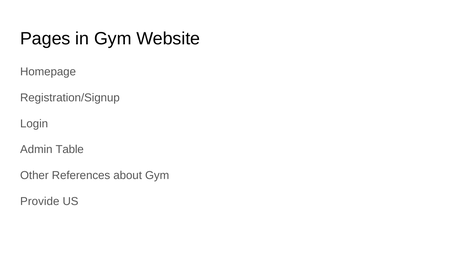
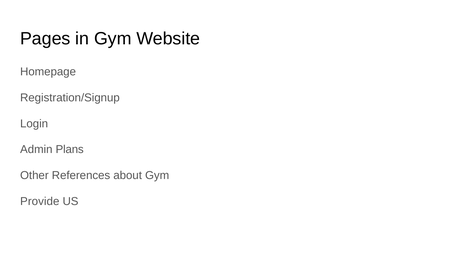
Table: Table -> Plans
